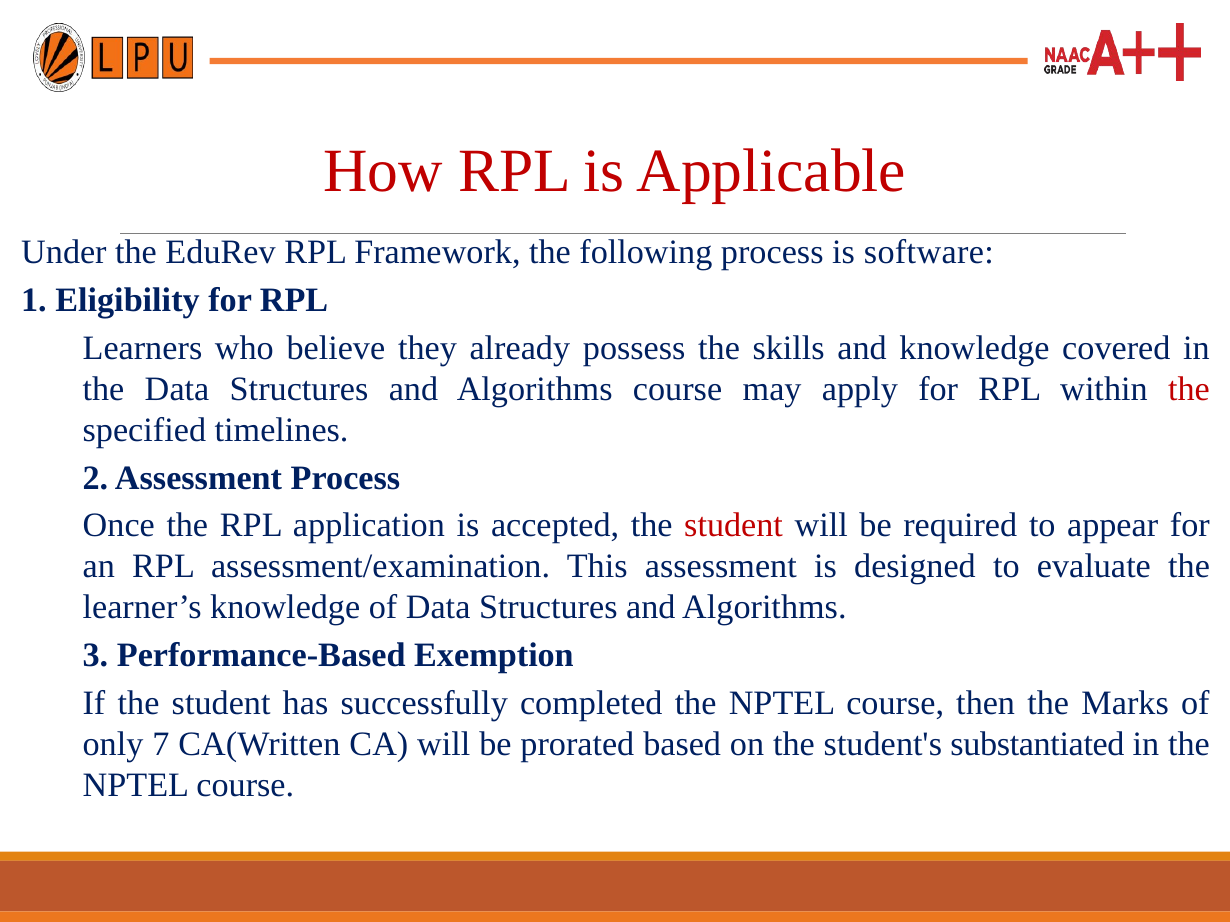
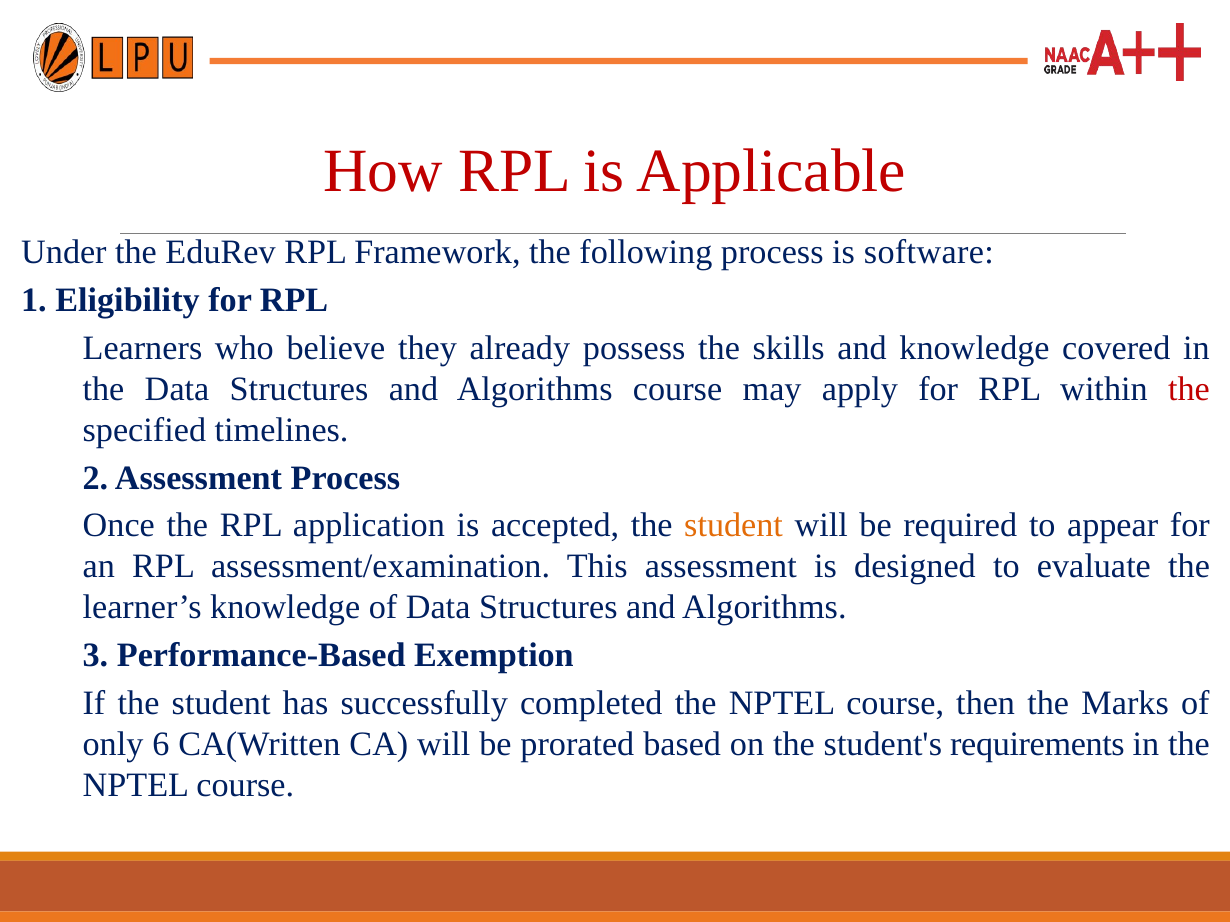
student at (734, 526) colour: red -> orange
7: 7 -> 6
substantiated: substantiated -> requirements
